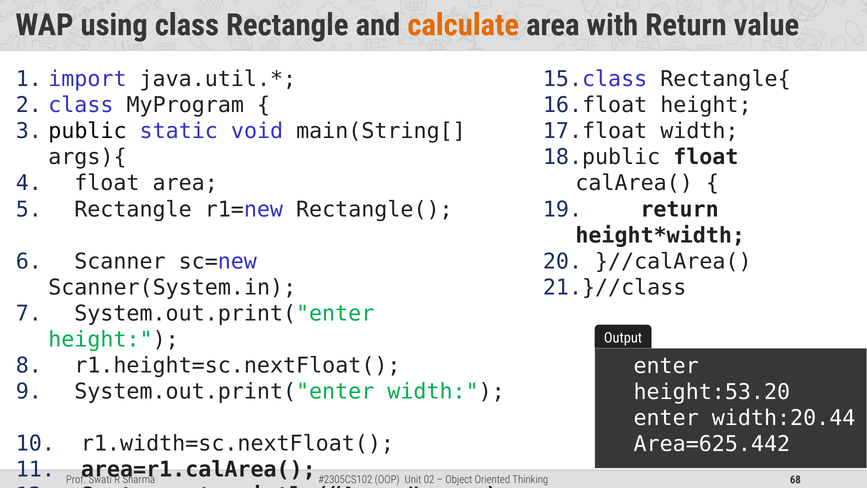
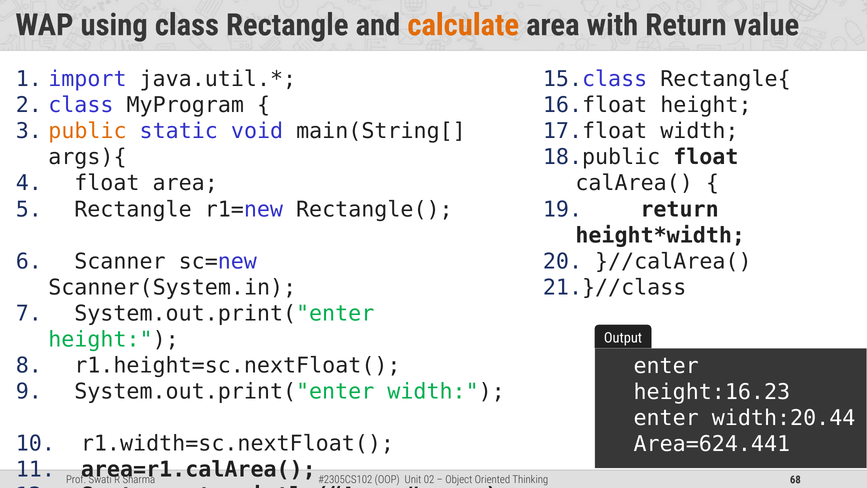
public colour: black -> orange
height:53.20: height:53.20 -> height:16.23
Area=625.442: Area=625.442 -> Area=624.441
